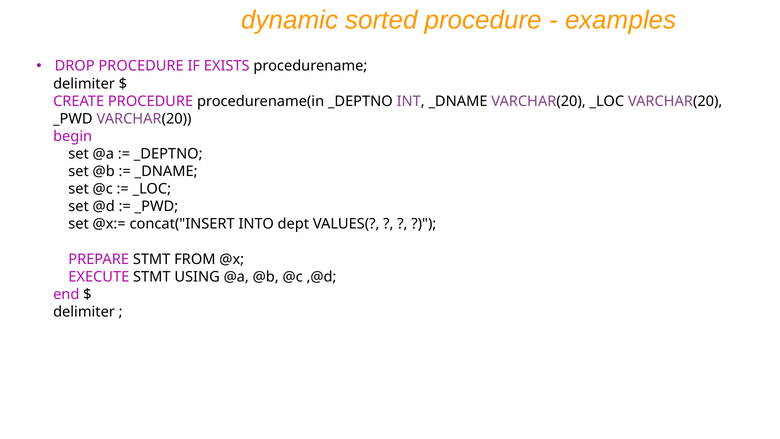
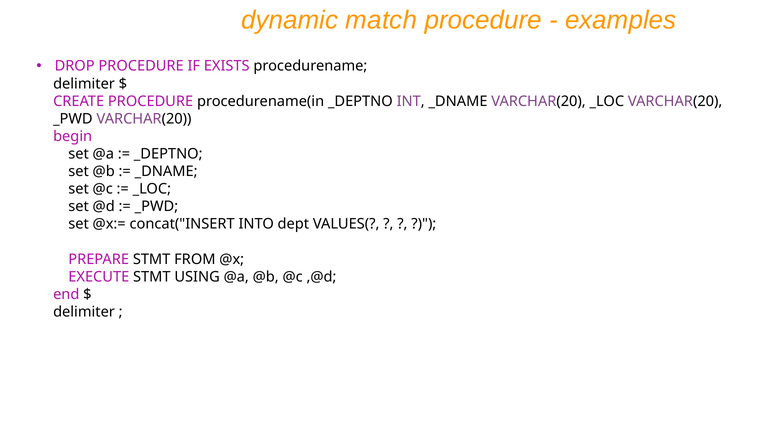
sorted: sorted -> match
